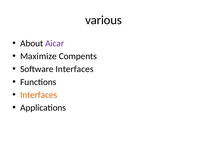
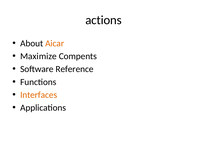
various: various -> actions
Aicar colour: purple -> orange
Software Interfaces: Interfaces -> Reference
